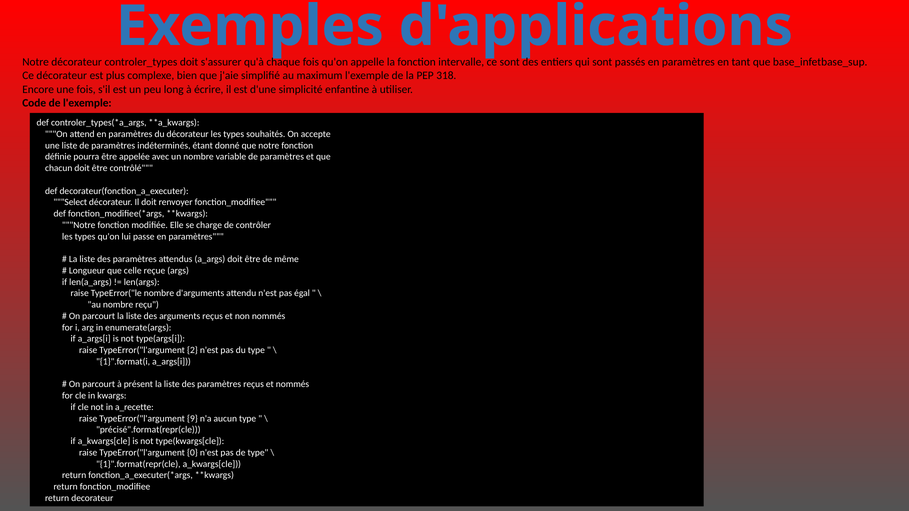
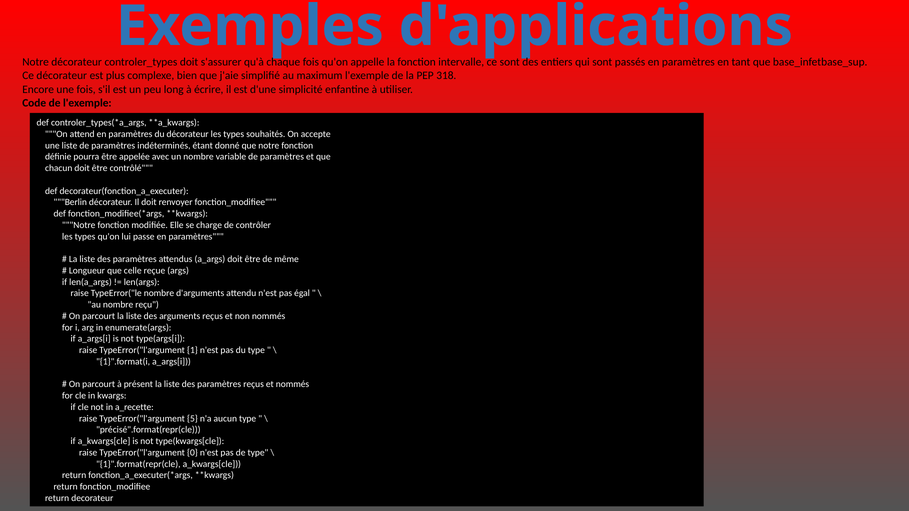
Select: Select -> Berlin
2: 2 -> 1
9: 9 -> 5
